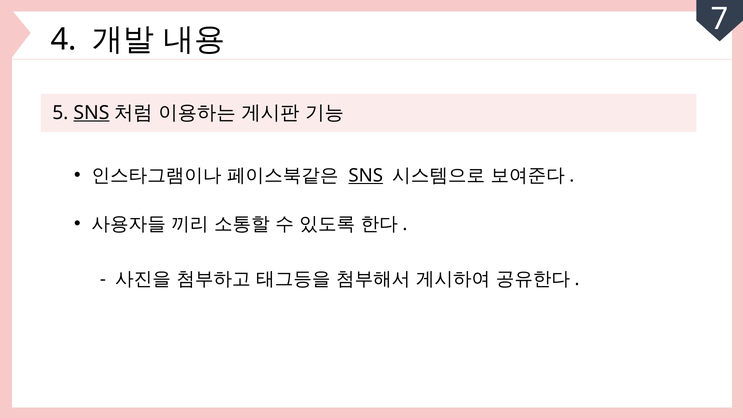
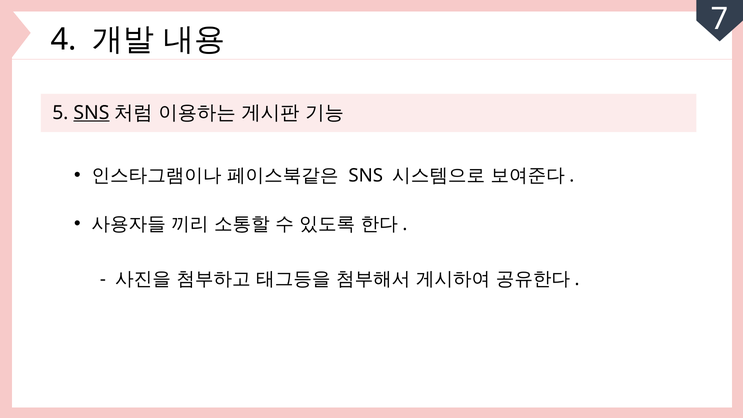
SNS at (366, 175) underline: present -> none
